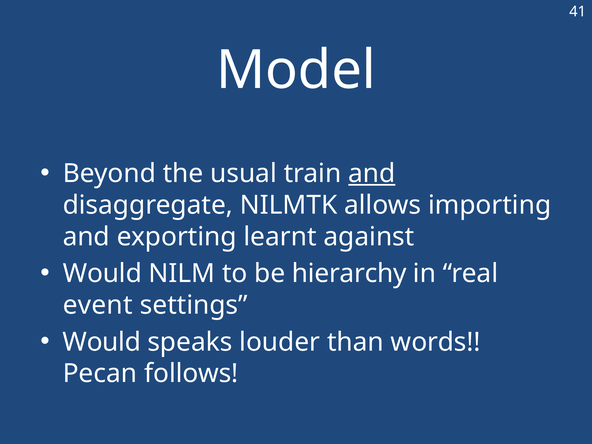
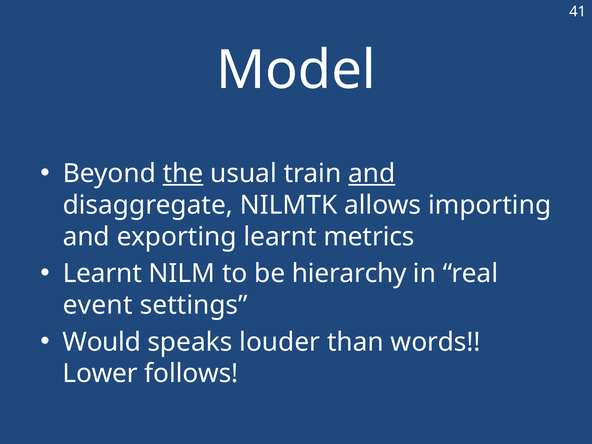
the underline: none -> present
against: against -> metrics
Would at (102, 274): Would -> Learnt
Pecan: Pecan -> Lower
